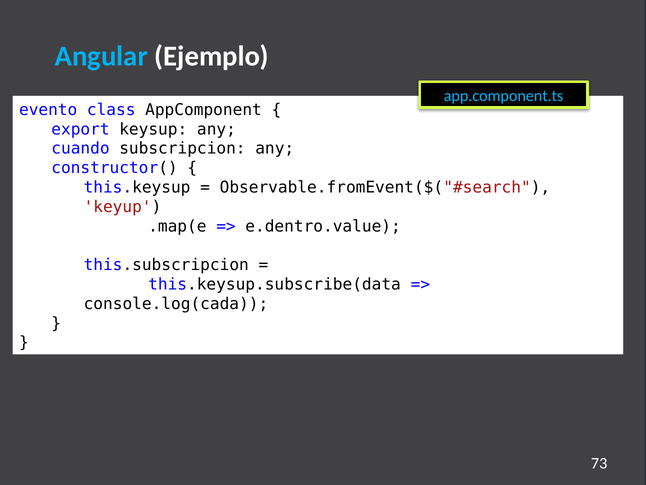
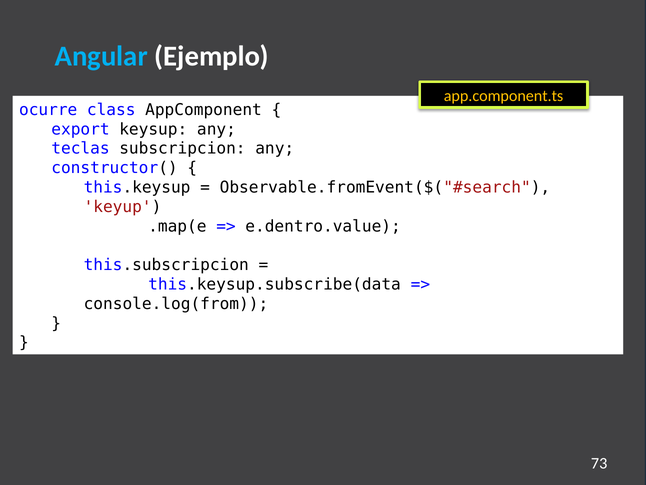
app.component.ts colour: light blue -> yellow
evento: evento -> ocurre
cuando: cuando -> teclas
console.log(cada: console.log(cada -> console.log(from
